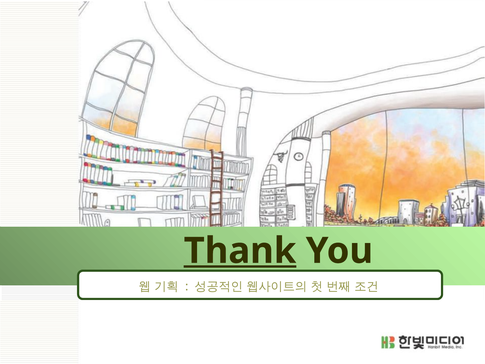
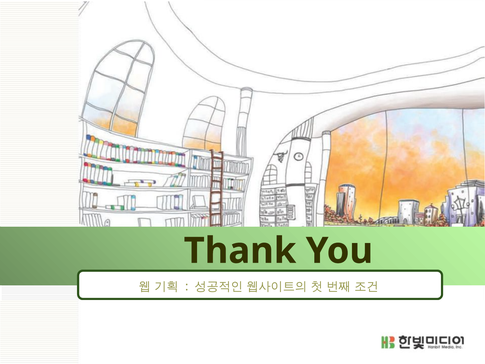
Thank underline: present -> none
